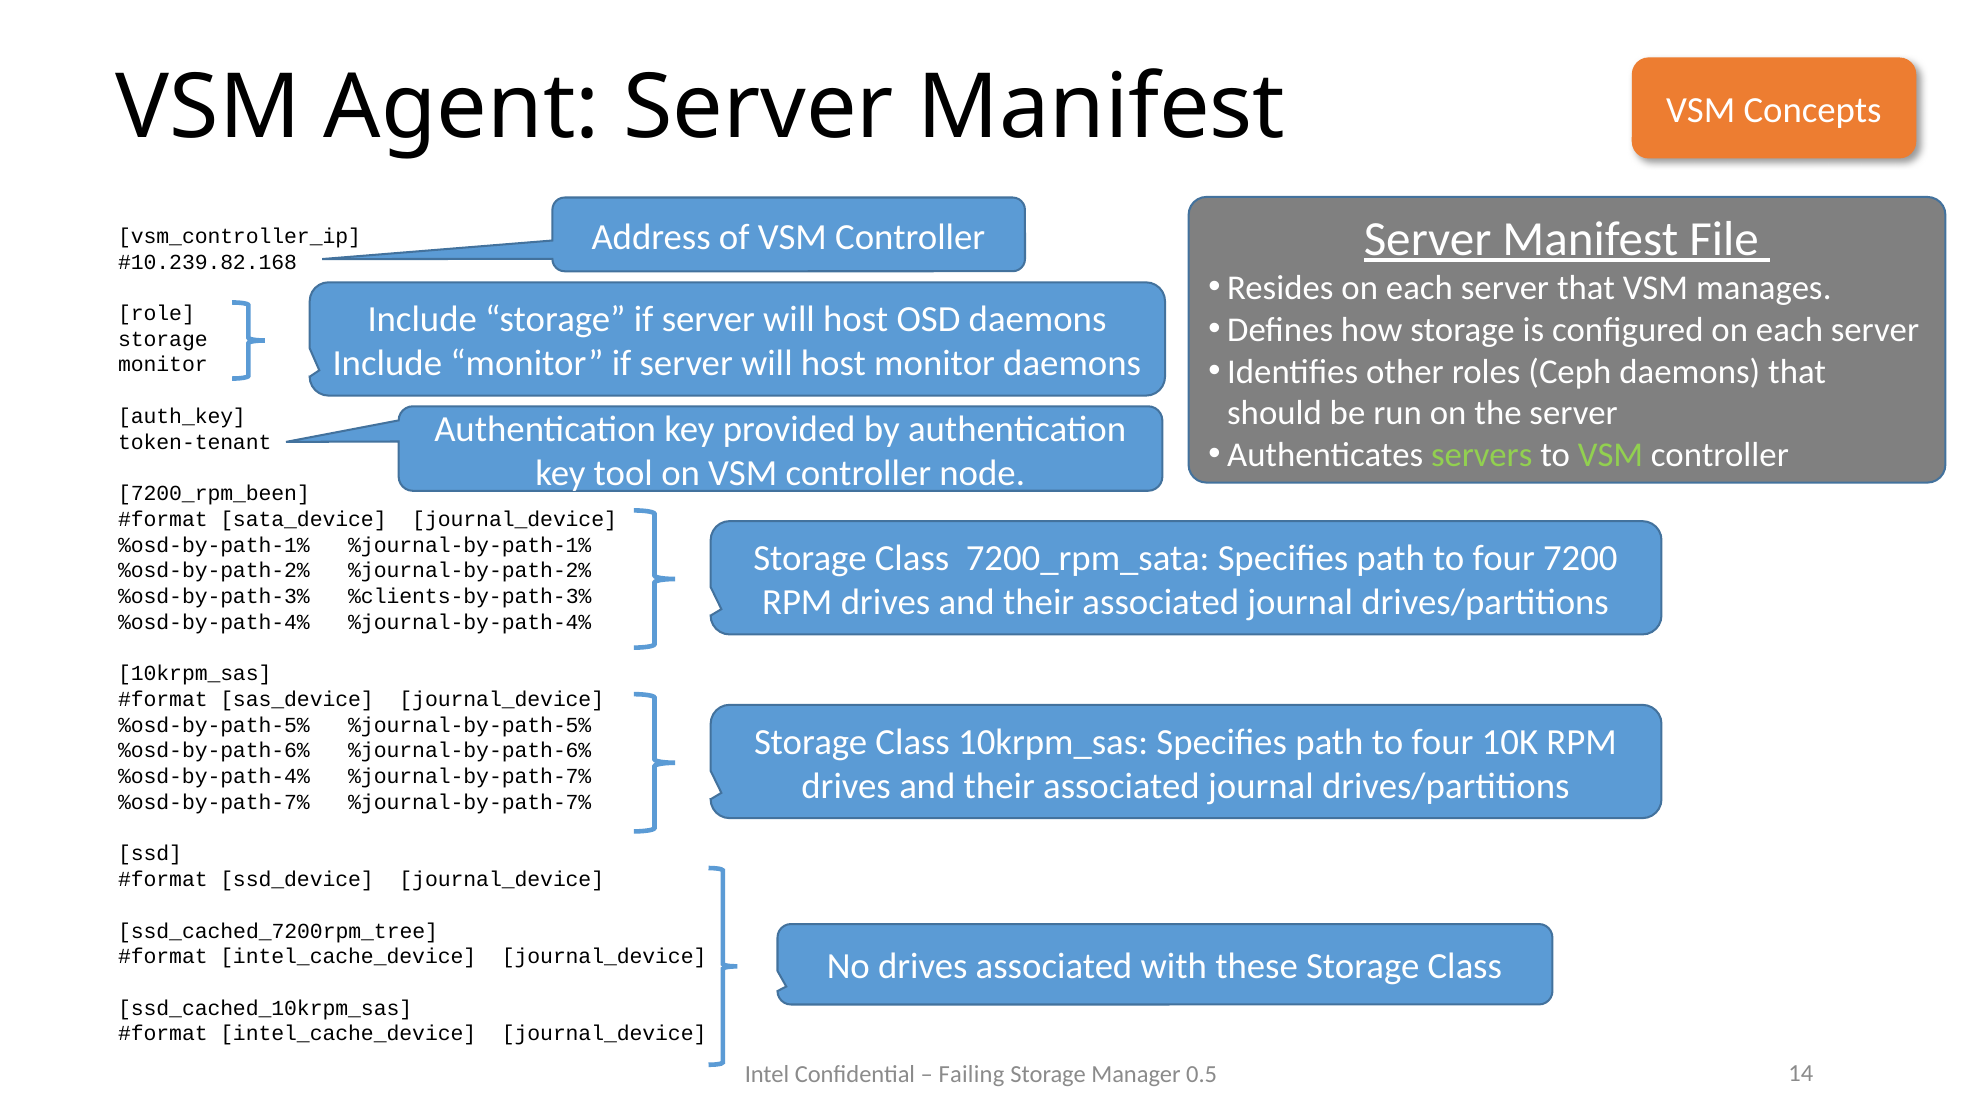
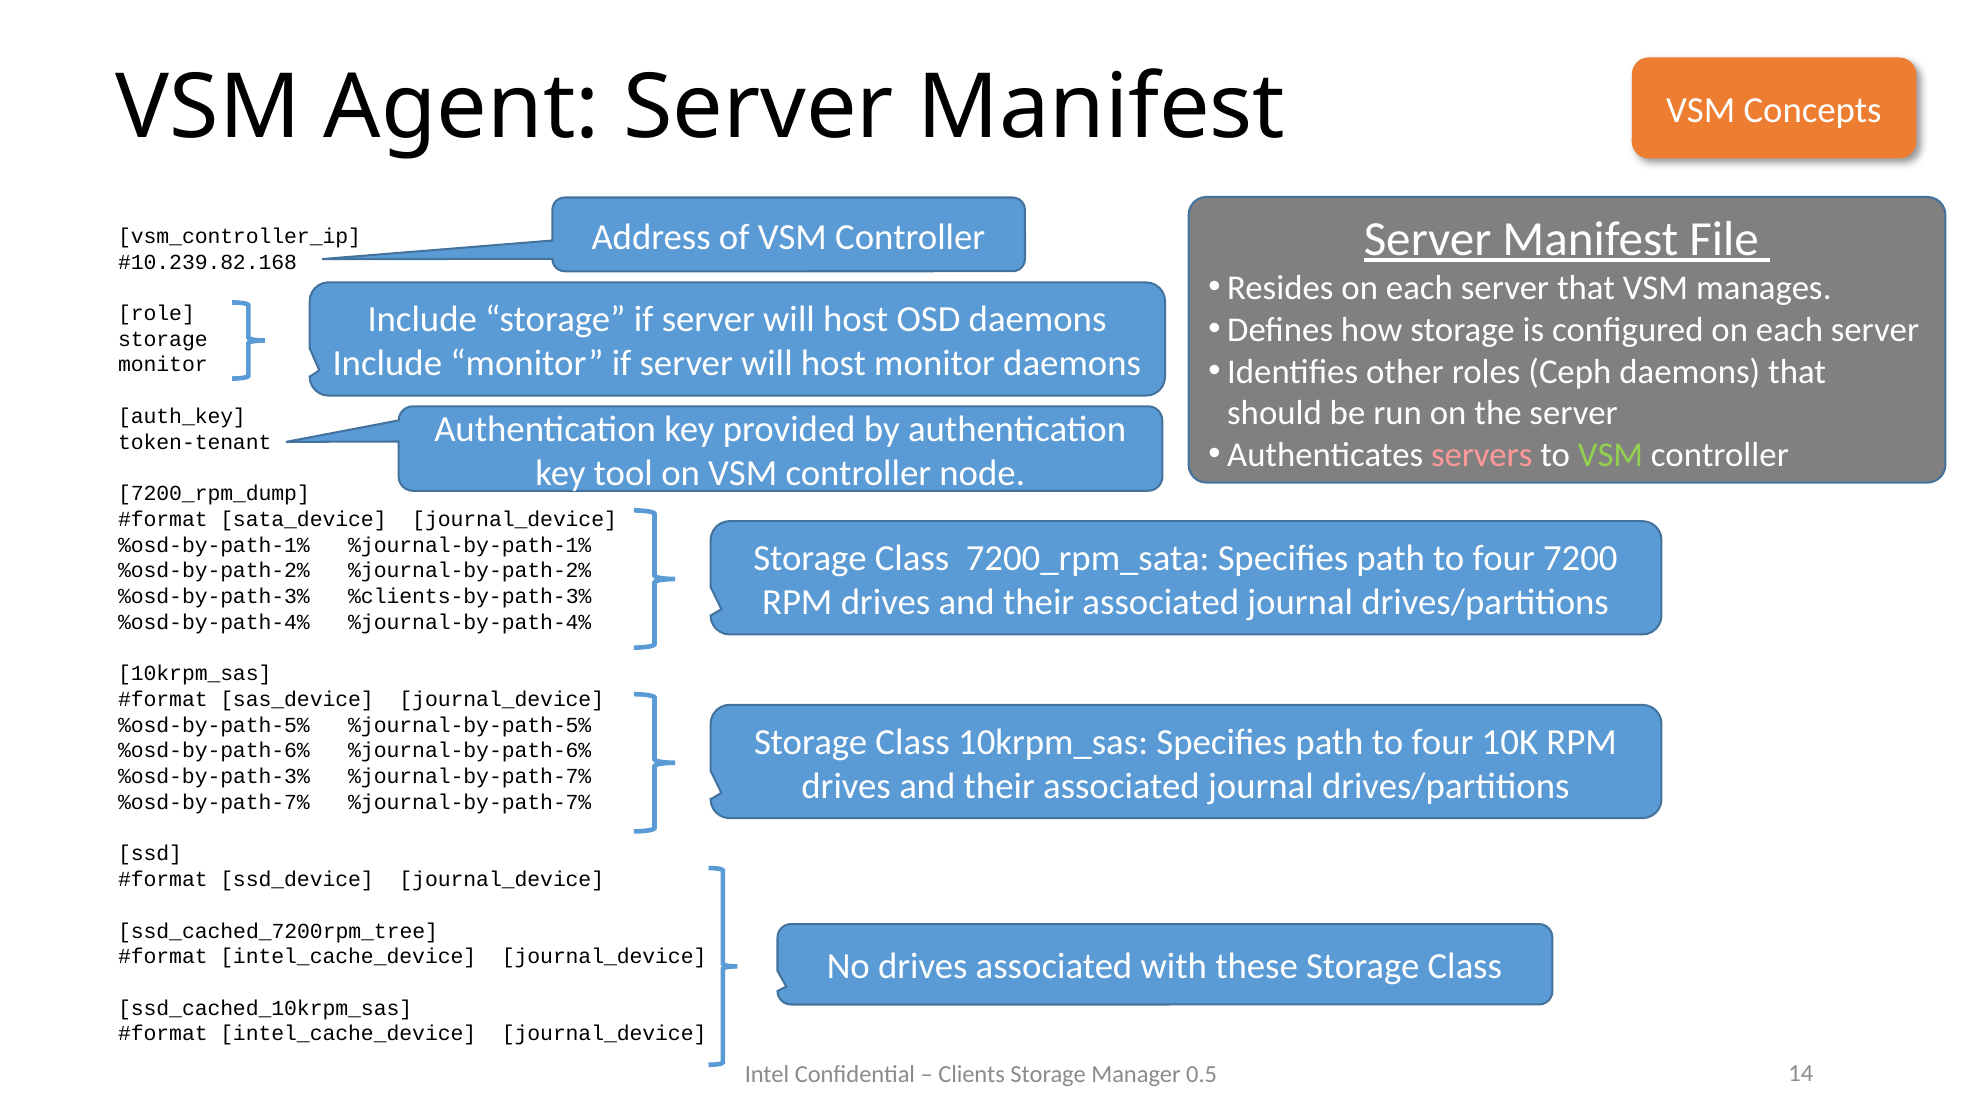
servers colour: light green -> pink
7200_rpm_been: 7200_rpm_been -> 7200_rpm_dump
%osd-by-path-4% at (214, 777): %osd-by-path-4% -> %osd-by-path-3%
Failing: Failing -> Clients
